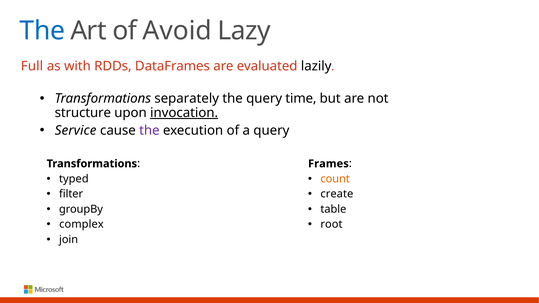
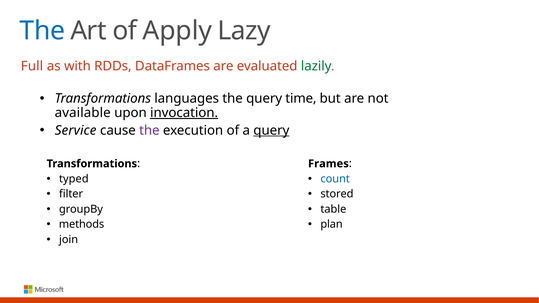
Avoid: Avoid -> Apply
lazily colour: black -> green
separately: separately -> languages
structure: structure -> available
query at (271, 130) underline: none -> present
count colour: orange -> blue
create: create -> stored
complex: complex -> methods
root: root -> plan
